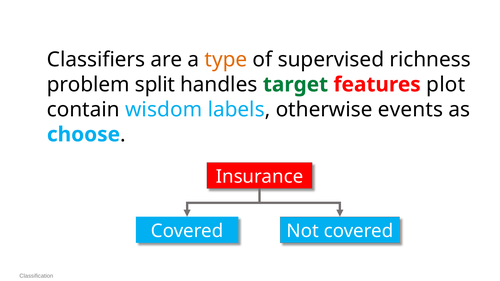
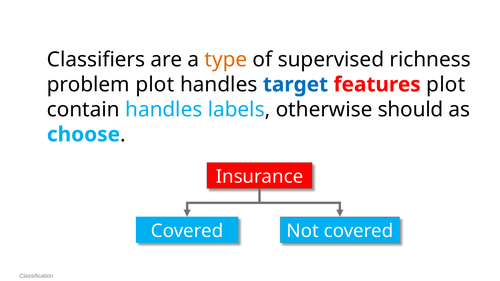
problem split: split -> plot
target colour: green -> blue
contain wisdom: wisdom -> handles
events: events -> should
